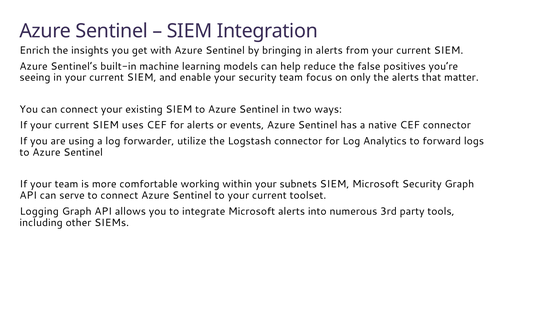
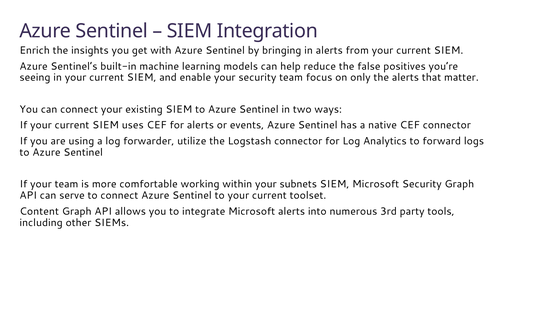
Logging: Logging -> Content
